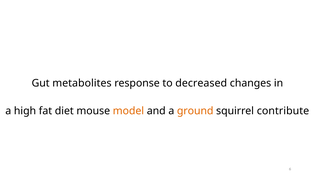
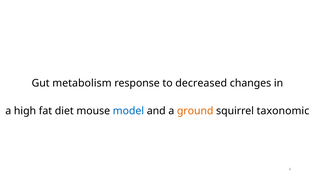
metabolites: metabolites -> metabolism
model colour: orange -> blue
contribute: contribute -> taxonomic
